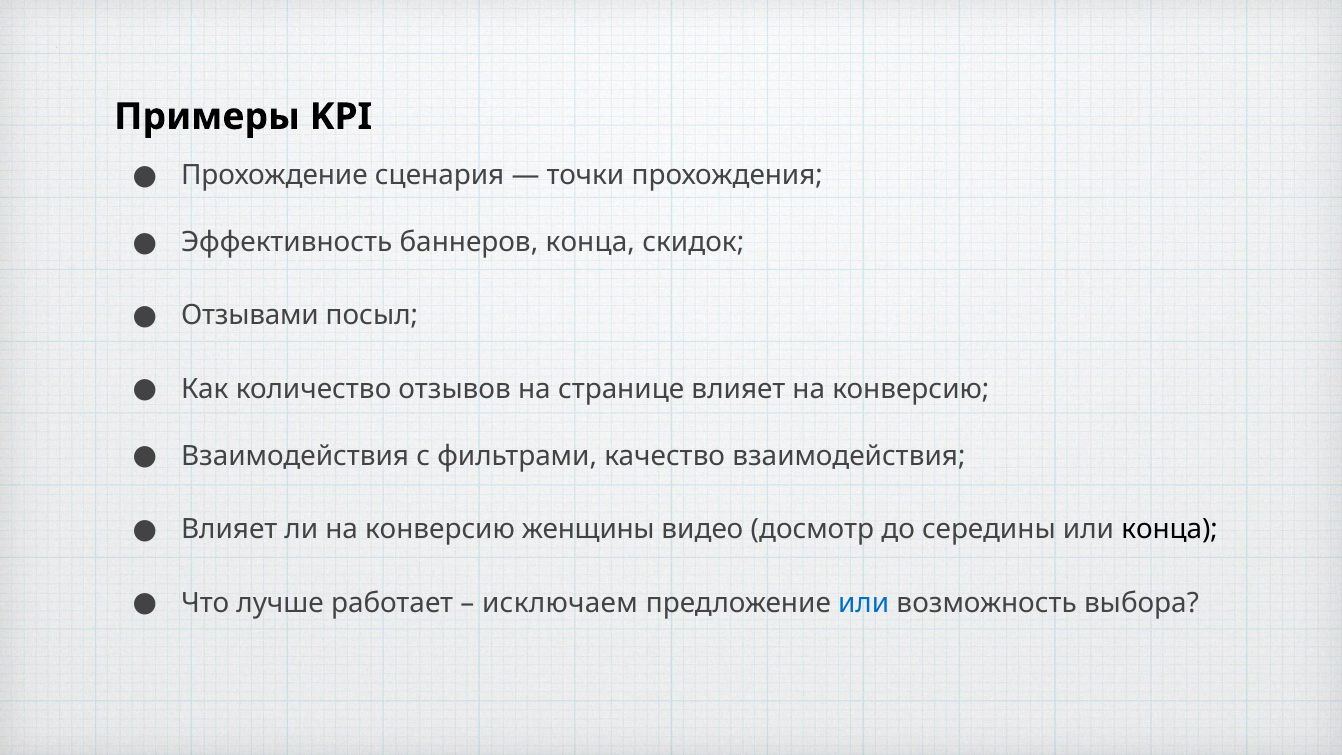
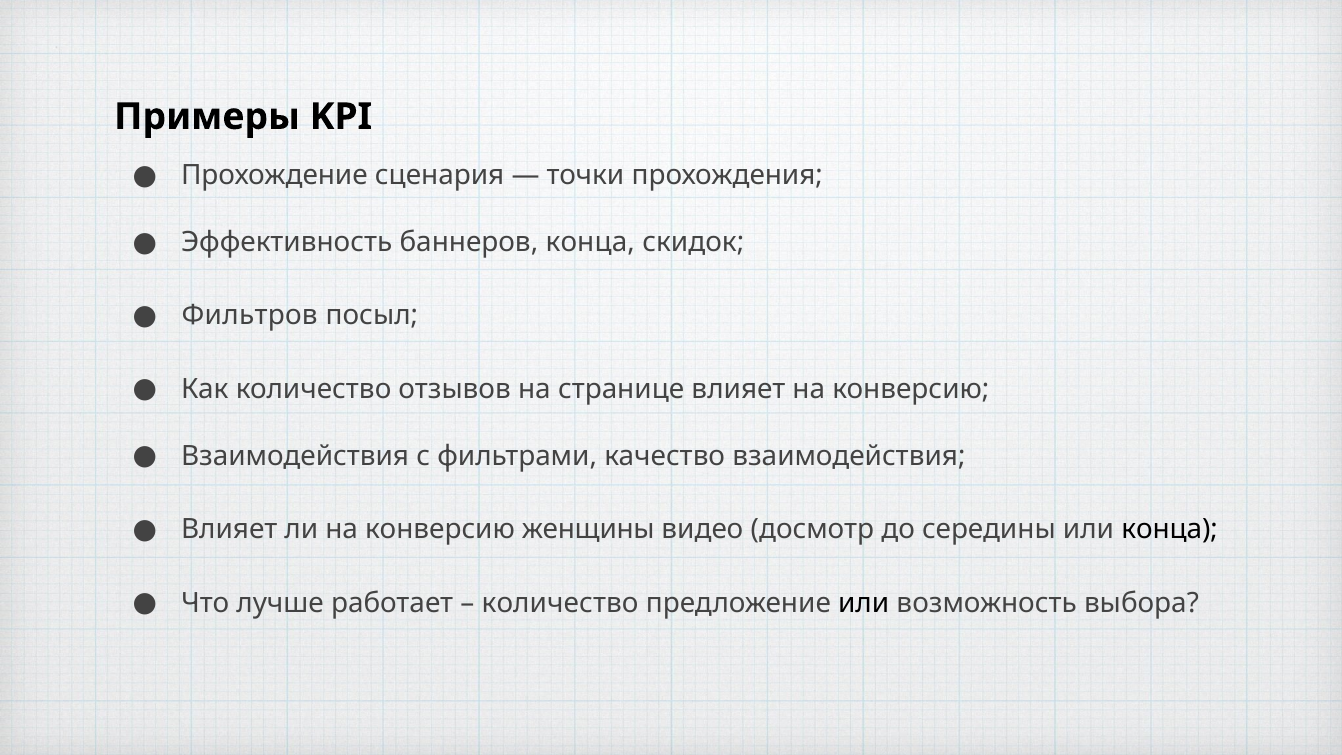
Отзывами: Отзывами -> Фильтров
исключаем at (560, 603): исключаем -> количество
или at (864, 603) colour: blue -> black
